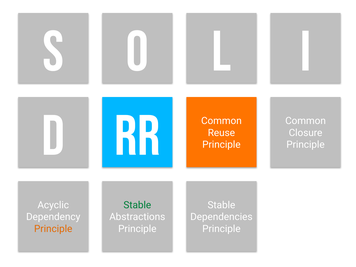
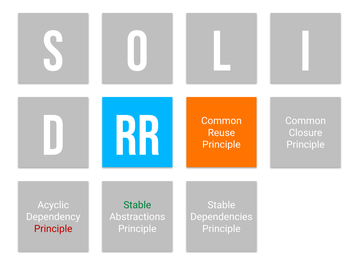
Principle at (53, 229) colour: orange -> red
